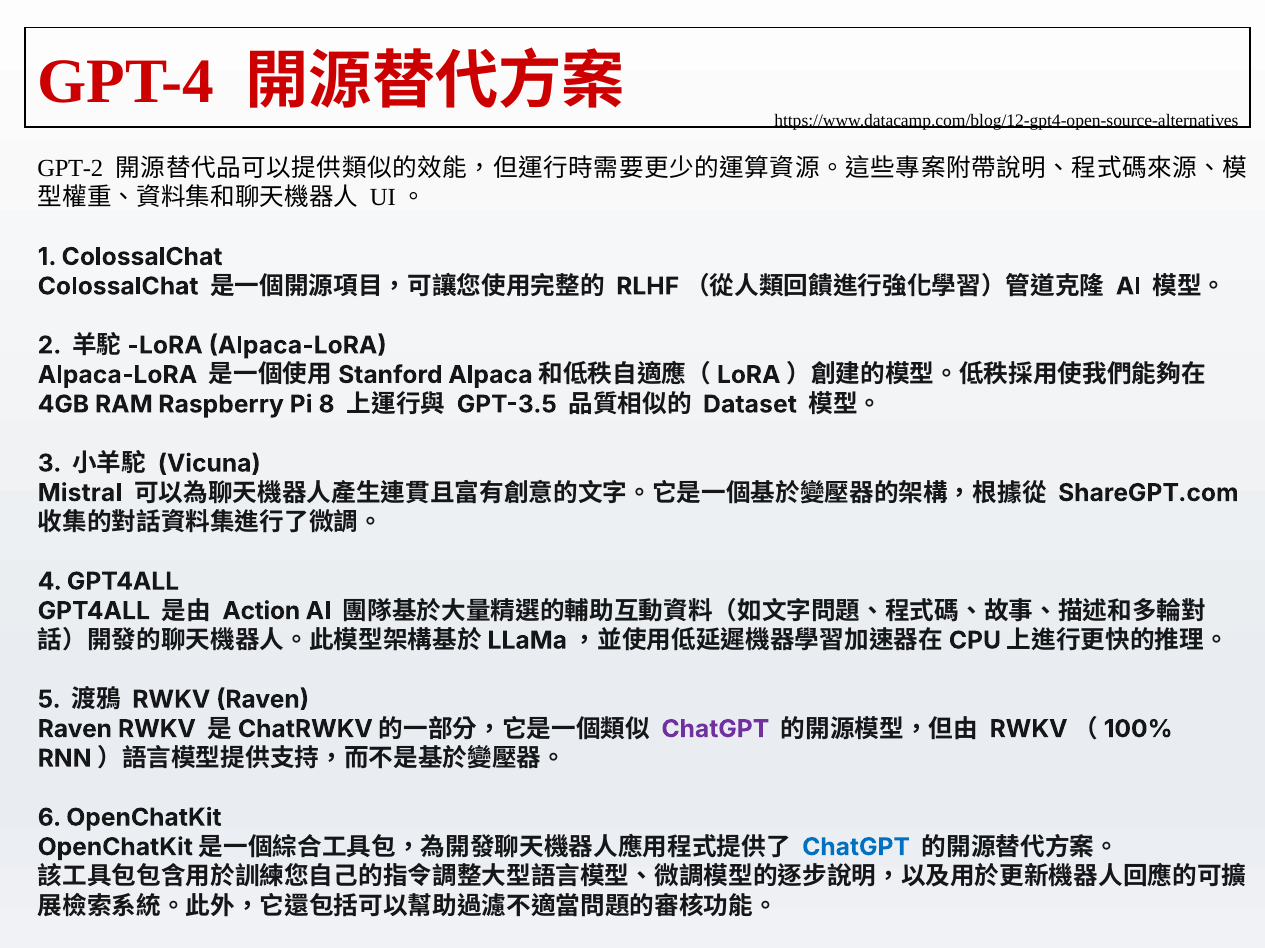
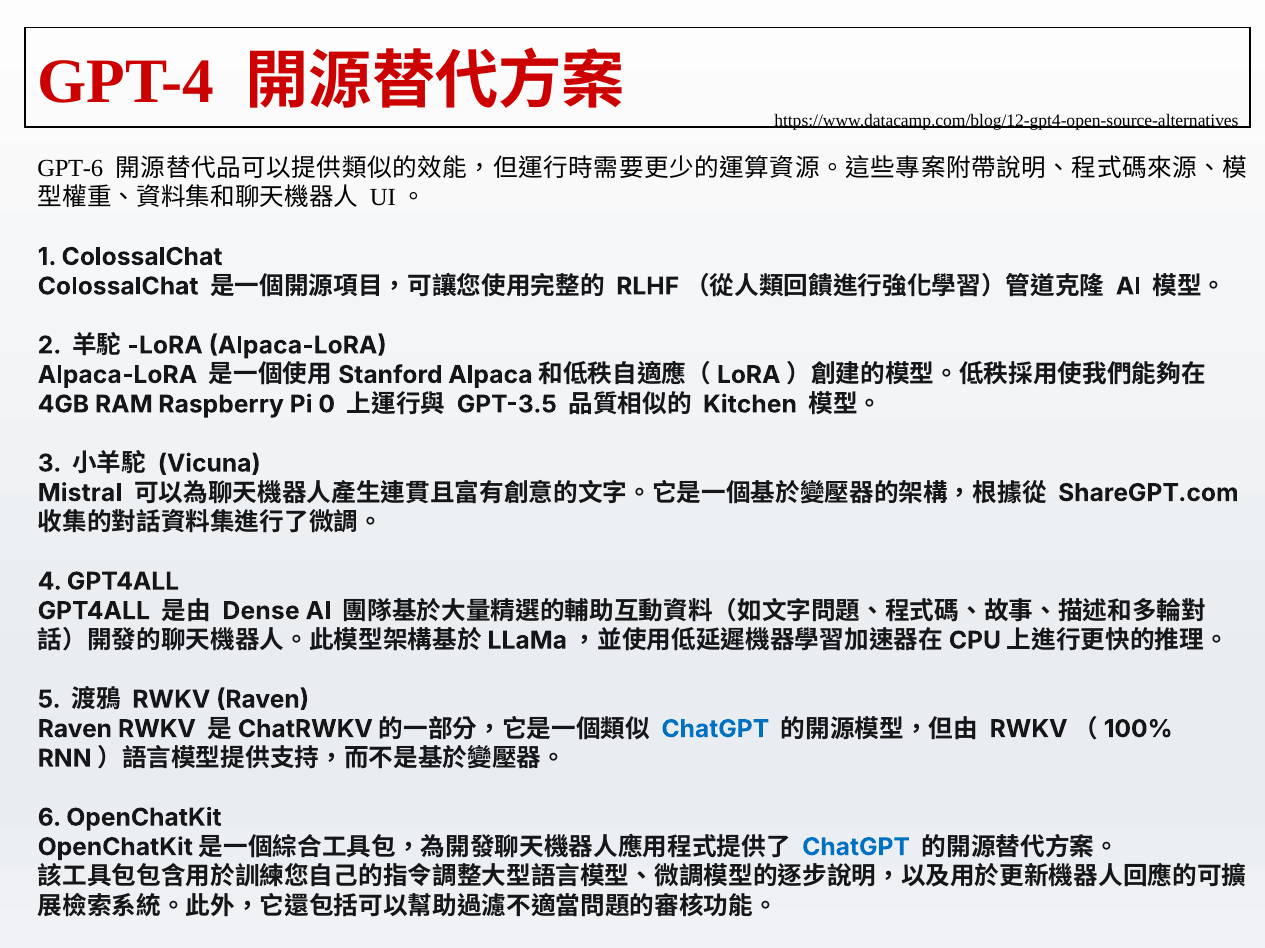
GPT-2: GPT-2 -> GPT-6
8: 8 -> 0
Dataset: Dataset -> Kitchen
Action: Action -> Dense
ChatGPT at (715, 730) colour: purple -> blue
